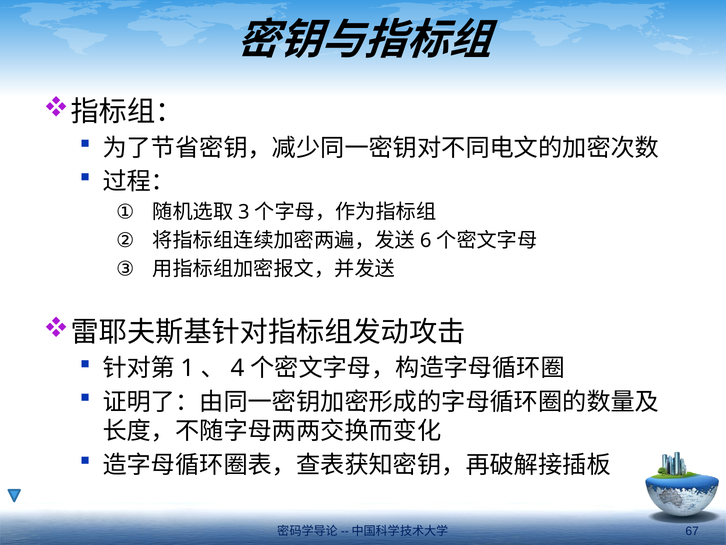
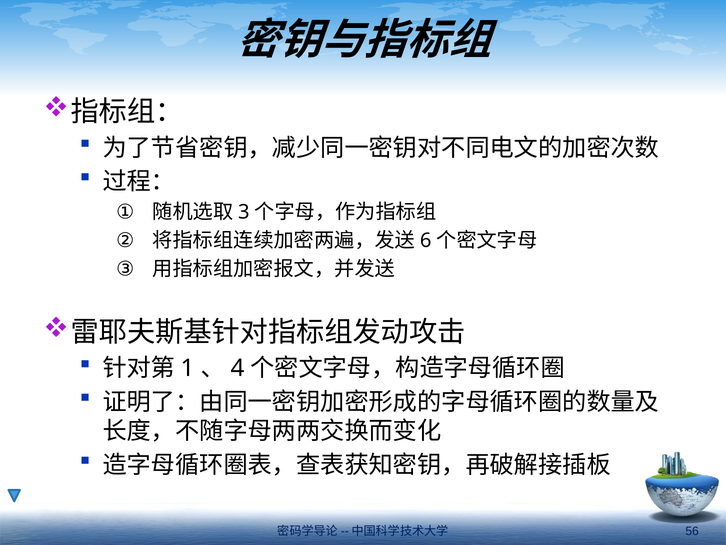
67: 67 -> 56
